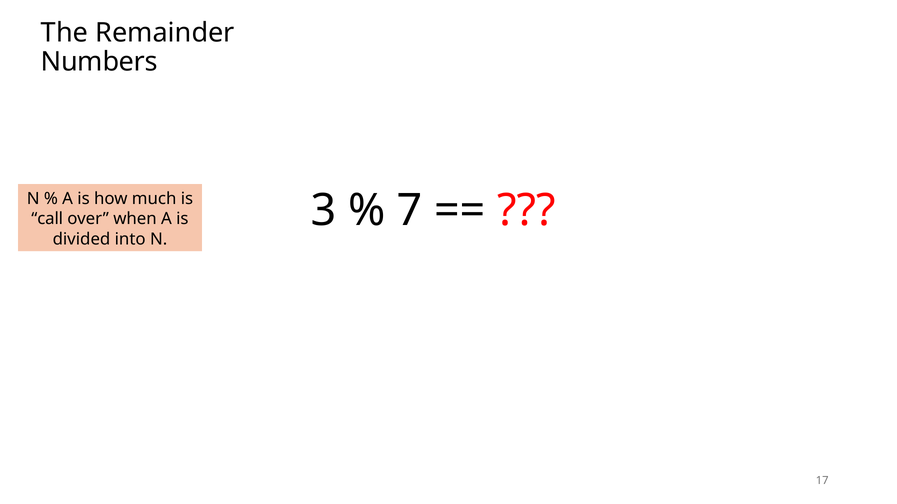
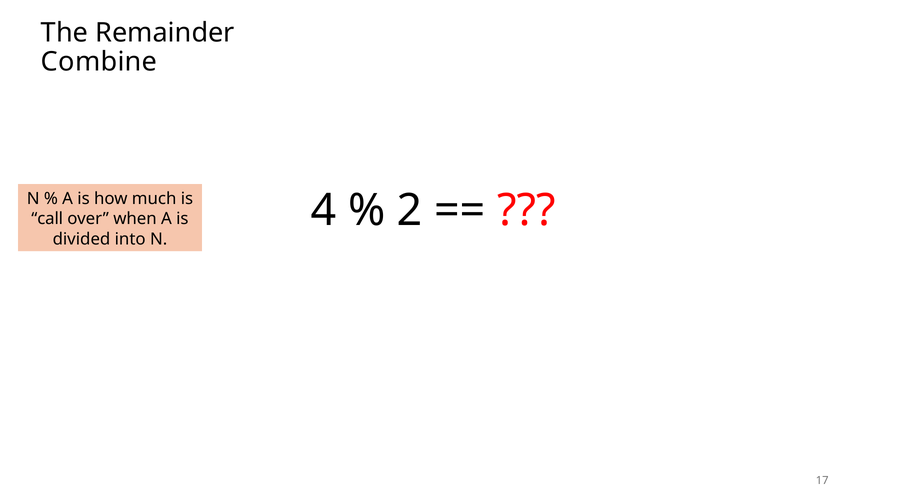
Numbers: Numbers -> Combine
3: 3 -> 4
7: 7 -> 2
